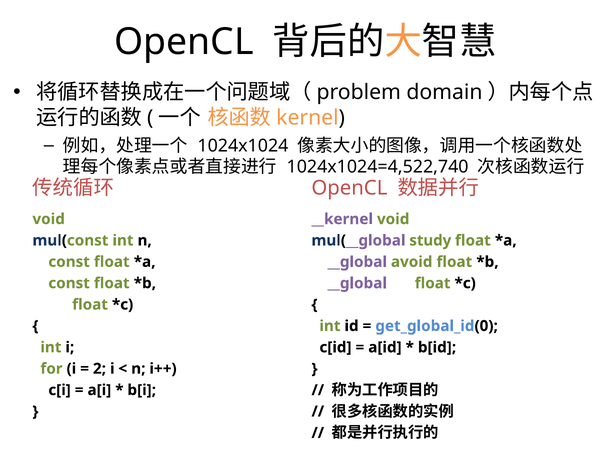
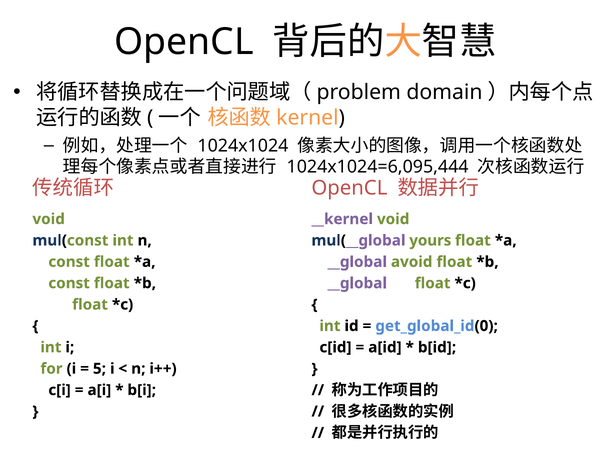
1024x1024=4,522,740: 1024x1024=4,522,740 -> 1024x1024=6,095,444
study: study -> yours
2: 2 -> 5
